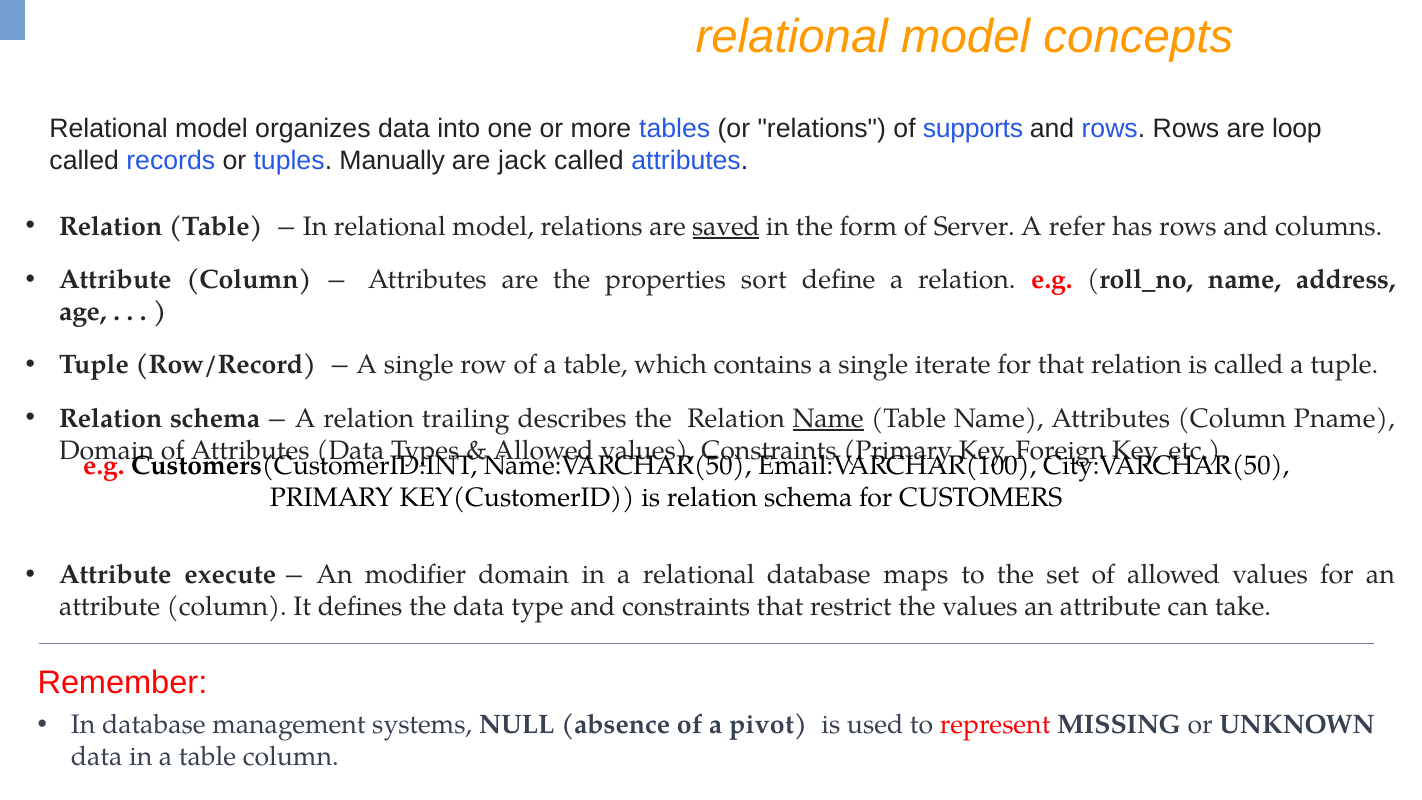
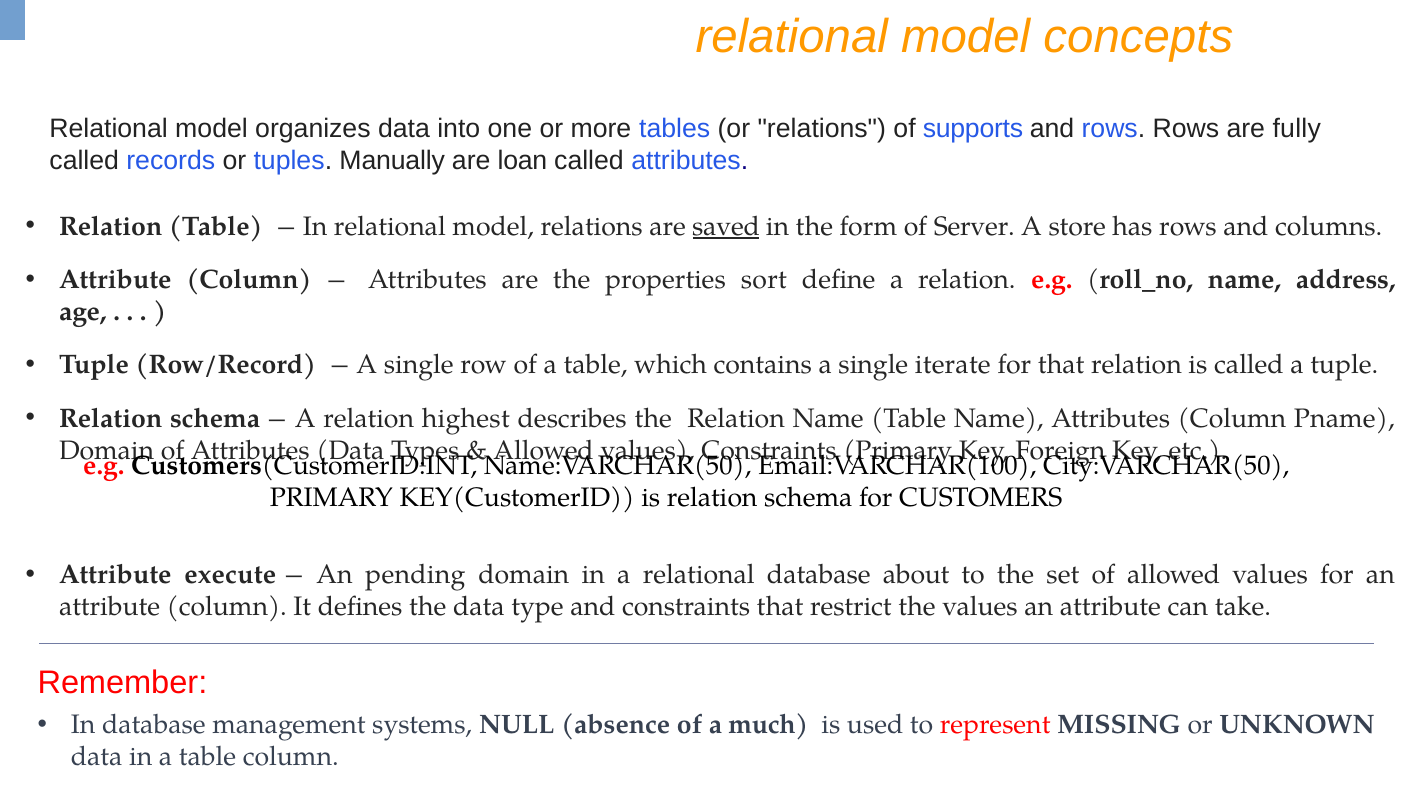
loop: loop -> fully
jack: jack -> loan
refer: refer -> store
trailing: trailing -> highest
Name at (828, 418) underline: present -> none
modifier: modifier -> pending
maps: maps -> about
pivot: pivot -> much
